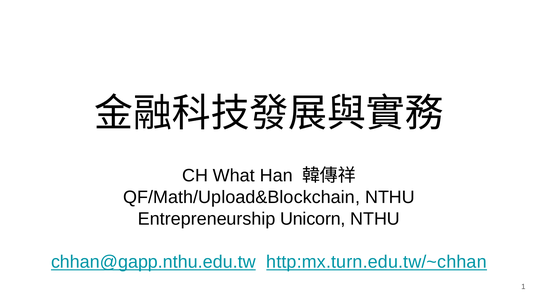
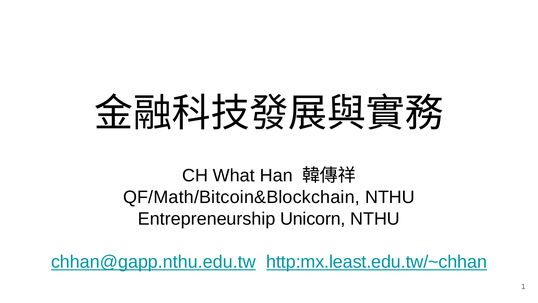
QF/Math/Upload&Blockchain: QF/Math/Upload&Blockchain -> QF/Math/Bitcoin&Blockchain
http:mx.turn.edu.tw/~chhan: http:mx.turn.edu.tw/~chhan -> http:mx.least.edu.tw/~chhan
